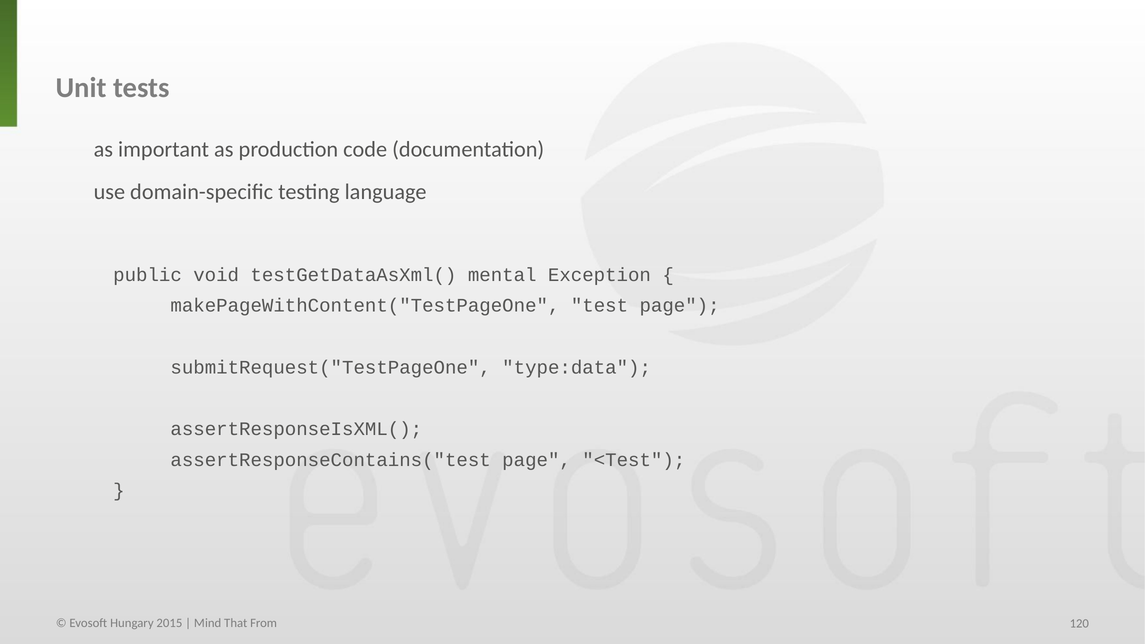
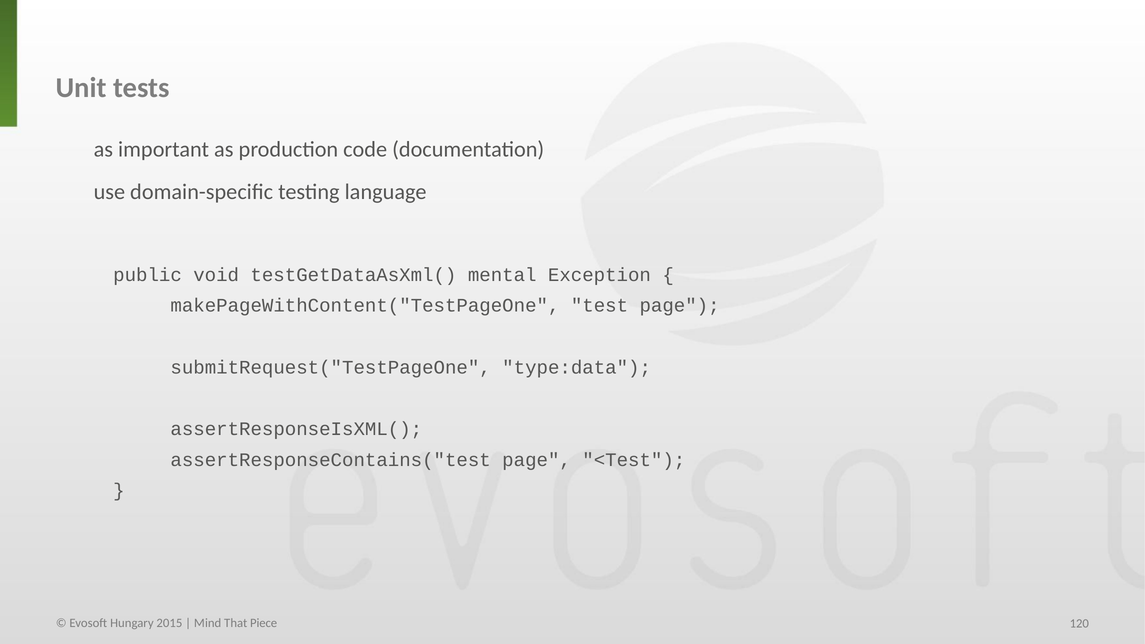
From: From -> Piece
